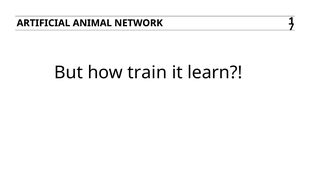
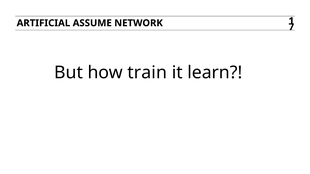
ANIMAL: ANIMAL -> ASSUME
